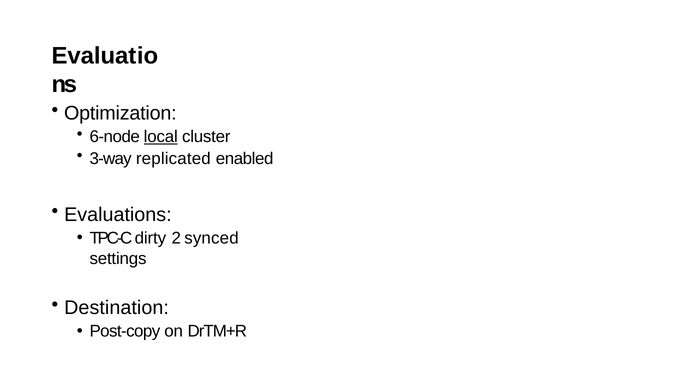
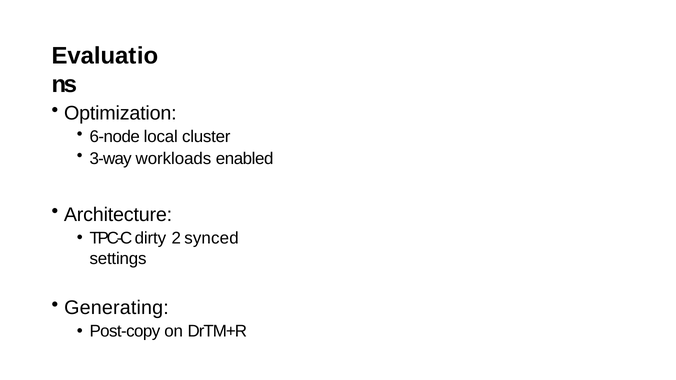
local underline: present -> none
replicated: replicated -> workloads
Evaluations: Evaluations -> Architecture
Destination: Destination -> Generating
